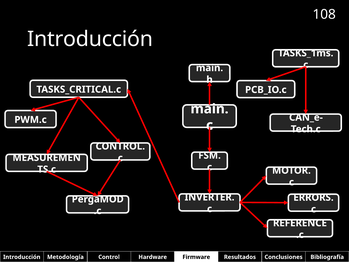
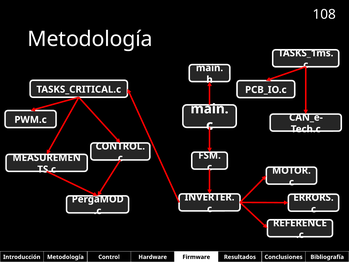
Introducción at (90, 39): Introducción -> Metodología
